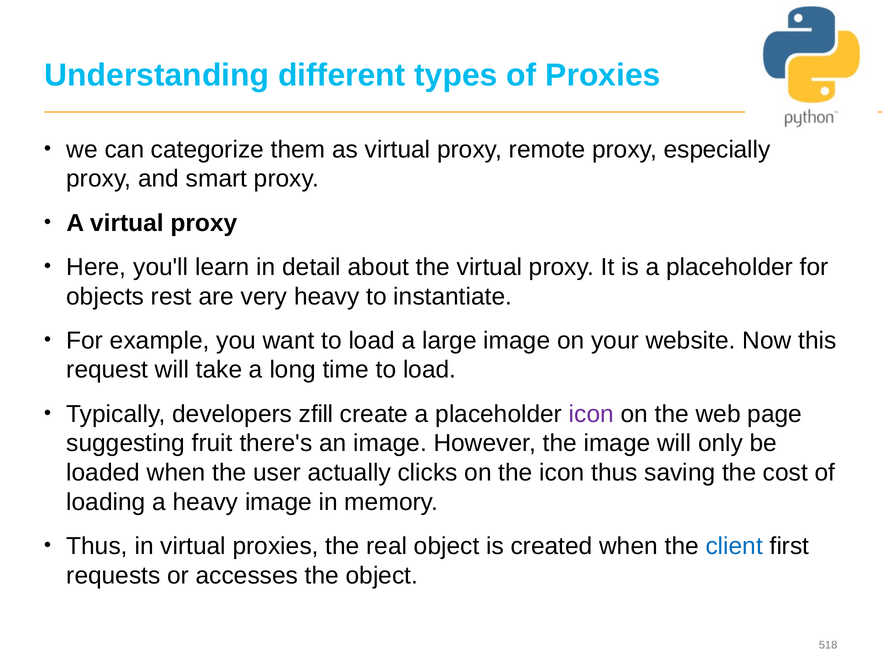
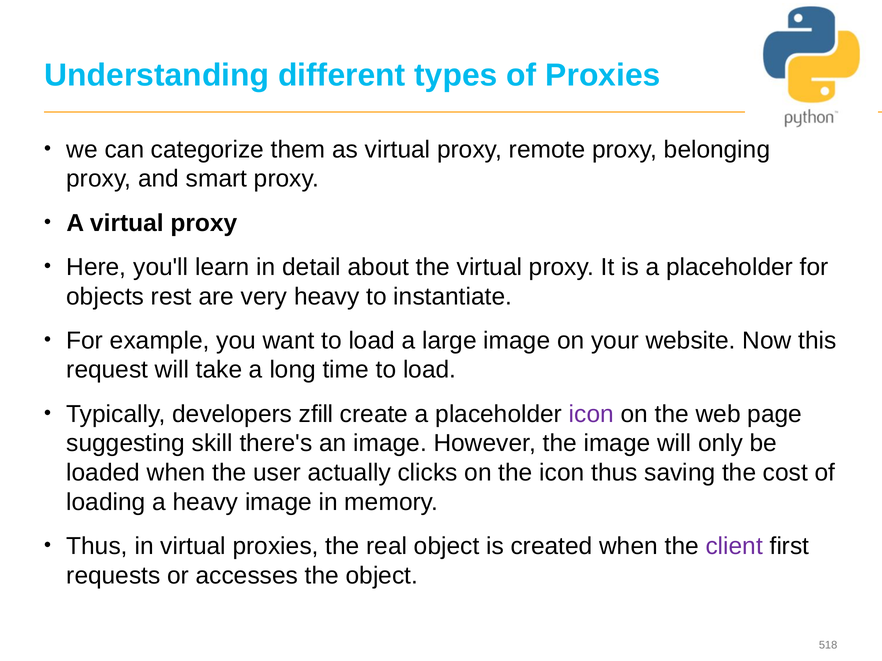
especially: especially -> belonging
fruit: fruit -> skill
client colour: blue -> purple
